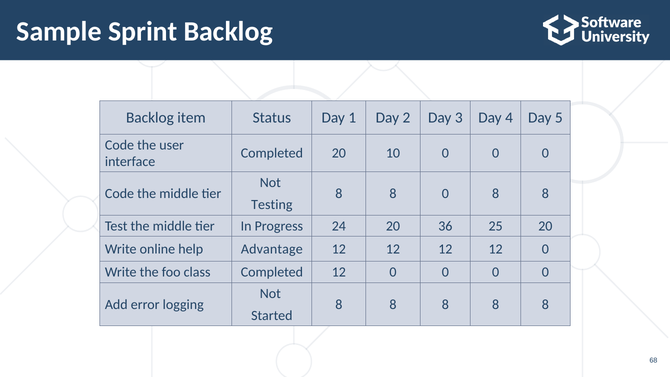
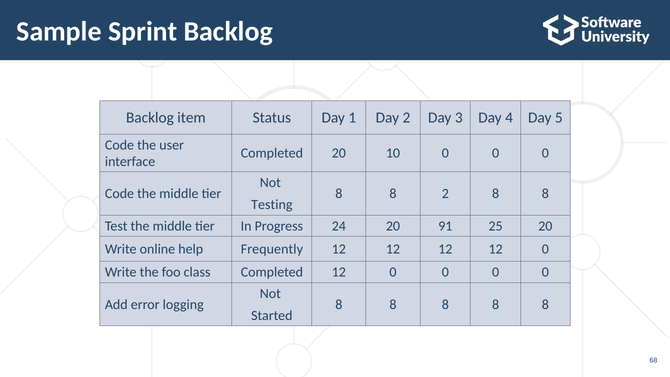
8 0: 0 -> 2
36: 36 -> 91
Advantage: Advantage -> Frequently
